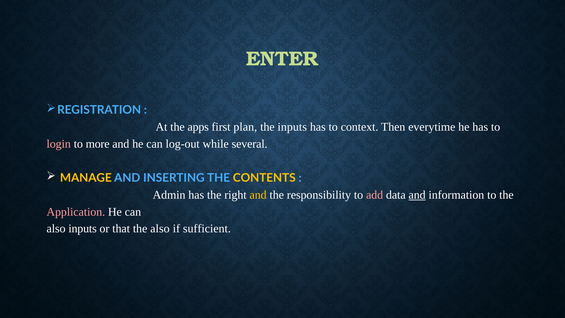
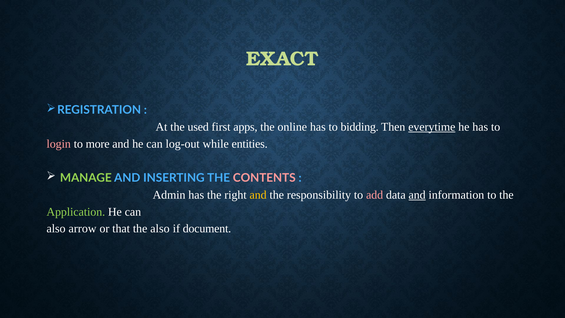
ENTER: ENTER -> EXACT
apps: apps -> used
plan: plan -> apps
the inputs: inputs -> online
context: context -> bidding
everytime underline: none -> present
several: several -> entities
MANAGE colour: yellow -> light green
CONTENTS colour: yellow -> pink
Application colour: pink -> light green
also inputs: inputs -> arrow
sufficient: sufficient -> document
